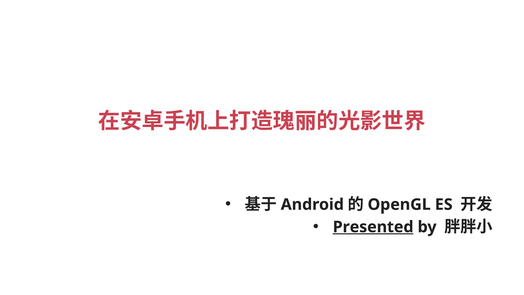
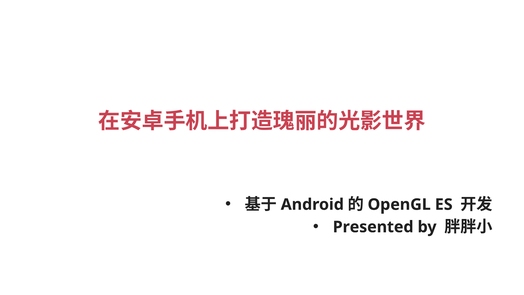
Presented underline: present -> none
